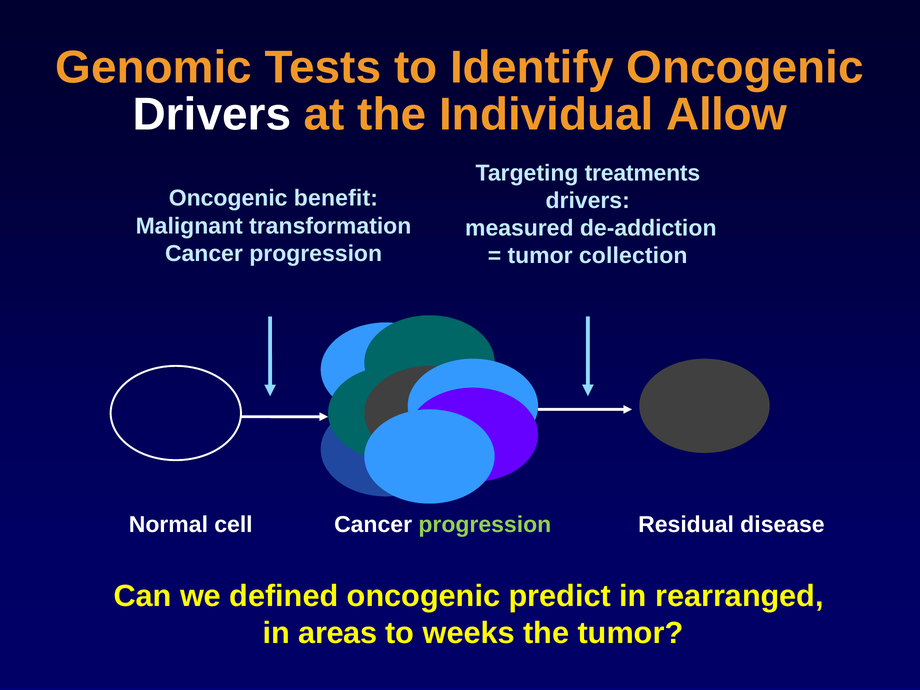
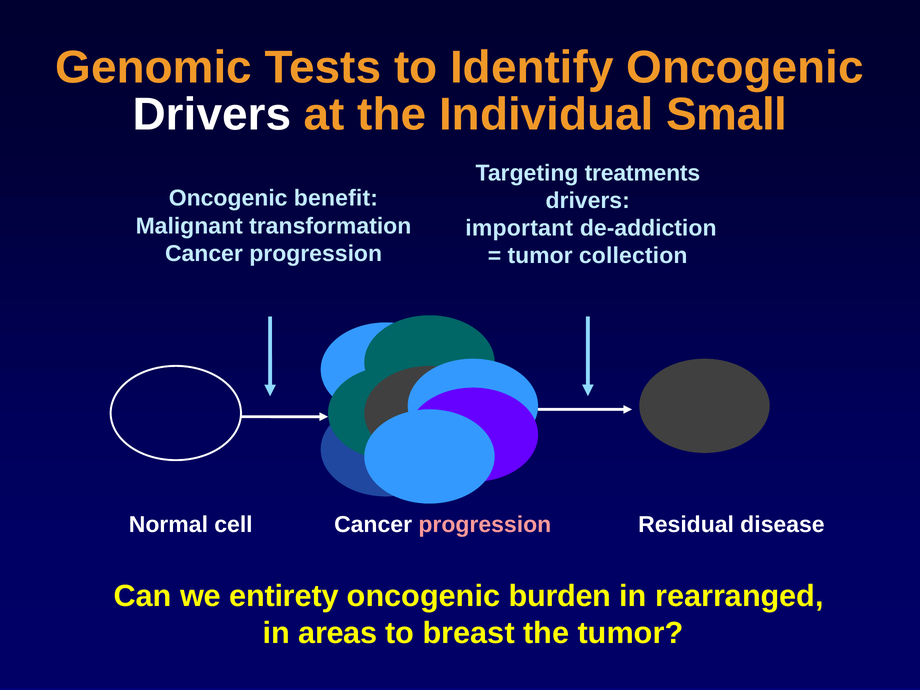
Allow: Allow -> Small
measured: measured -> important
progression at (485, 524) colour: light green -> pink
defined: defined -> entirety
predict: predict -> burden
weeks: weeks -> breast
